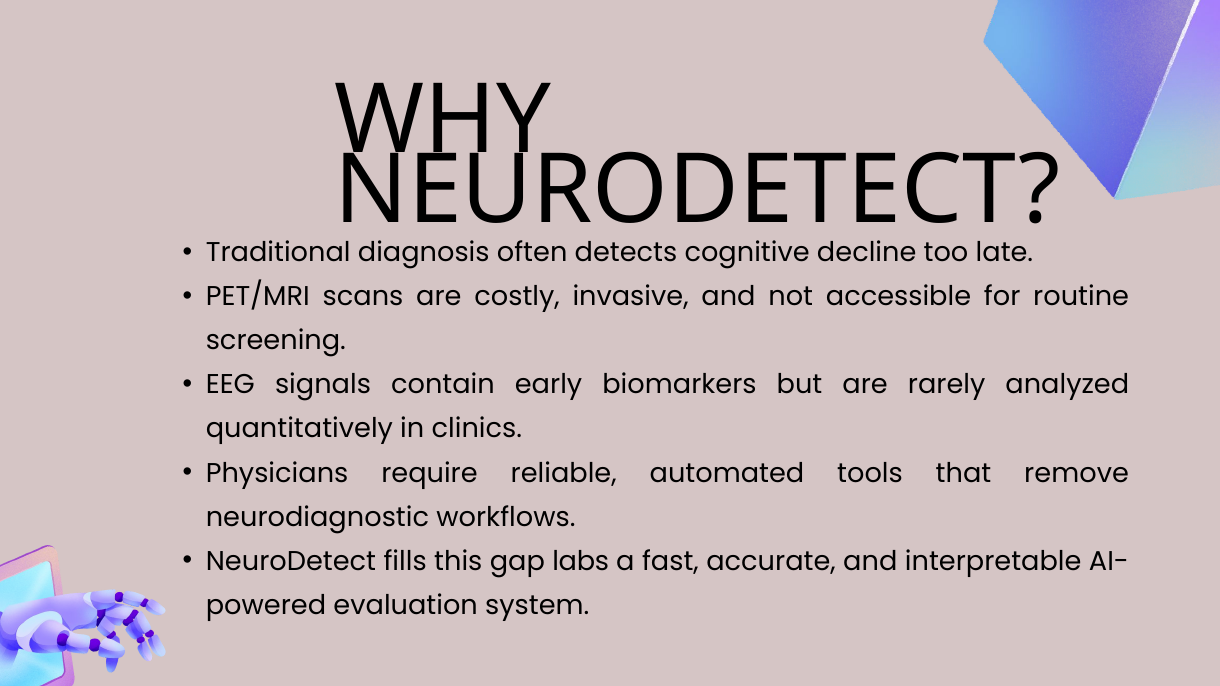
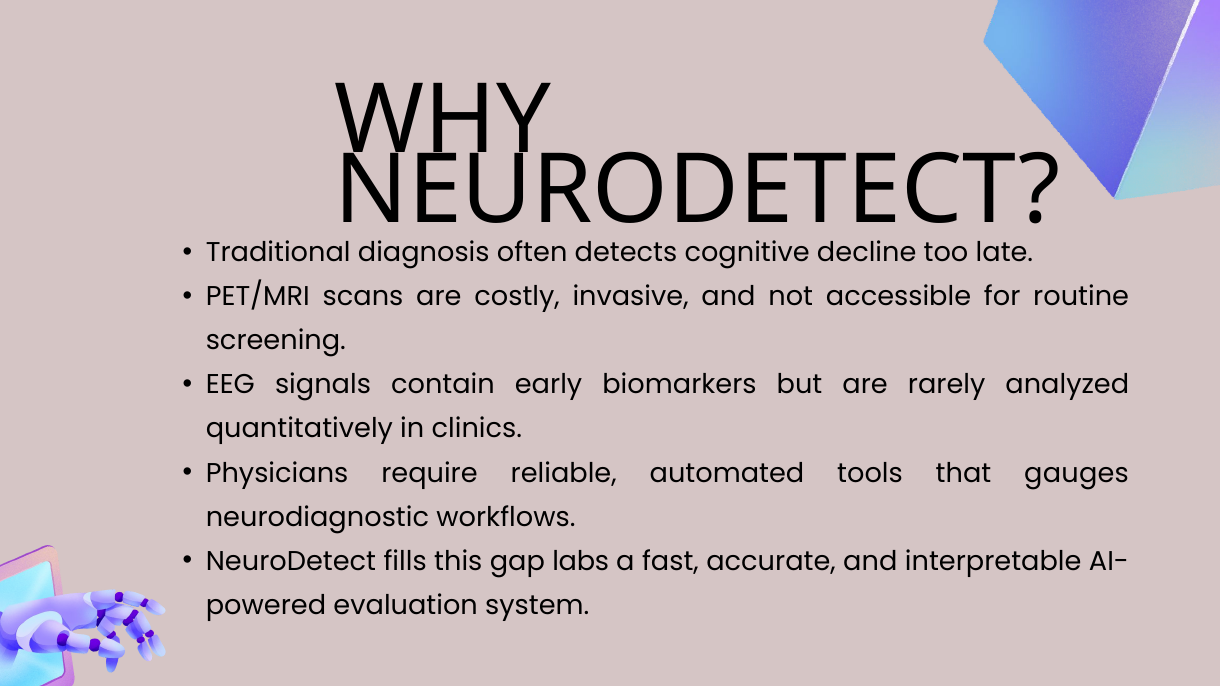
remove: remove -> gauges
